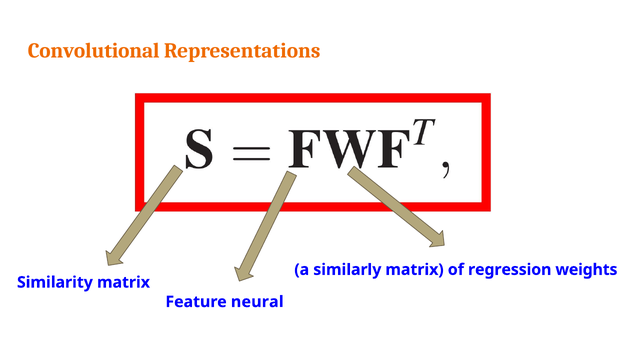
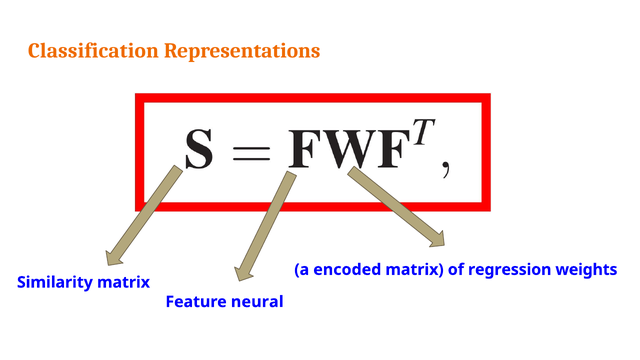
Convolutional: Convolutional -> Classification
similarly: similarly -> encoded
